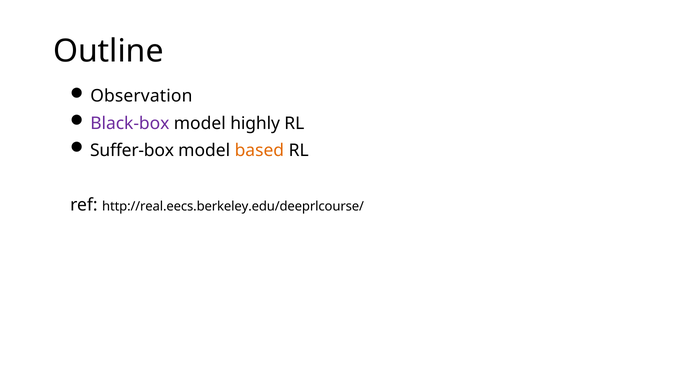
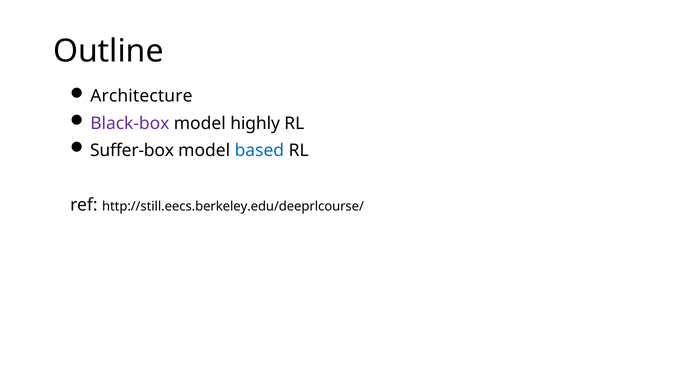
Observation: Observation -> Architecture
based colour: orange -> blue
http://real.eecs.berkeley.edu/deeprlcourse/: http://real.eecs.berkeley.edu/deeprlcourse/ -> http://still.eecs.berkeley.edu/deeprlcourse/
